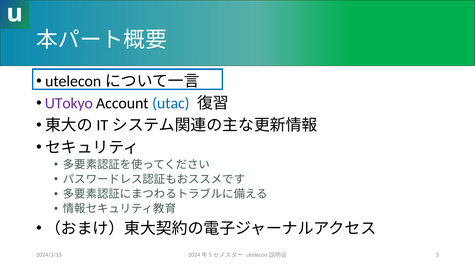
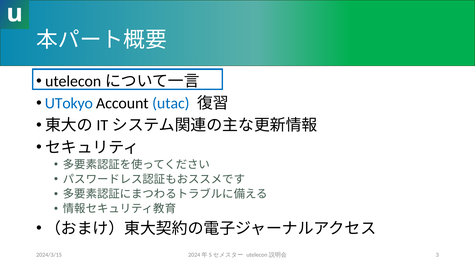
UTokyo colour: purple -> blue
